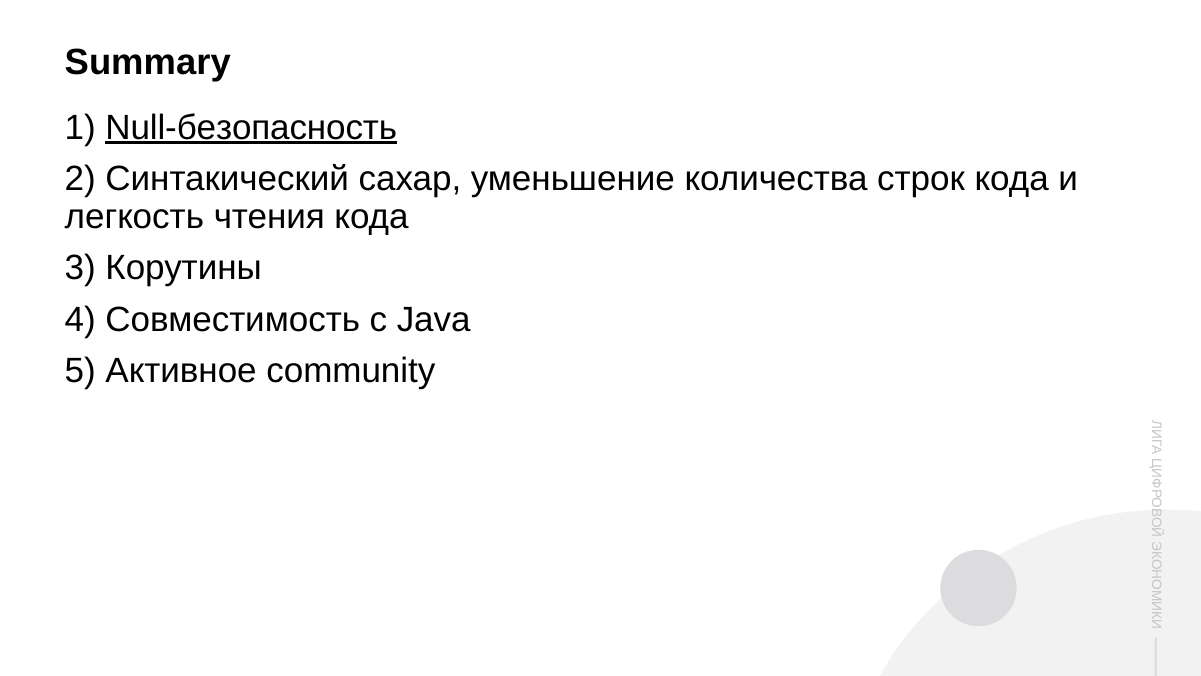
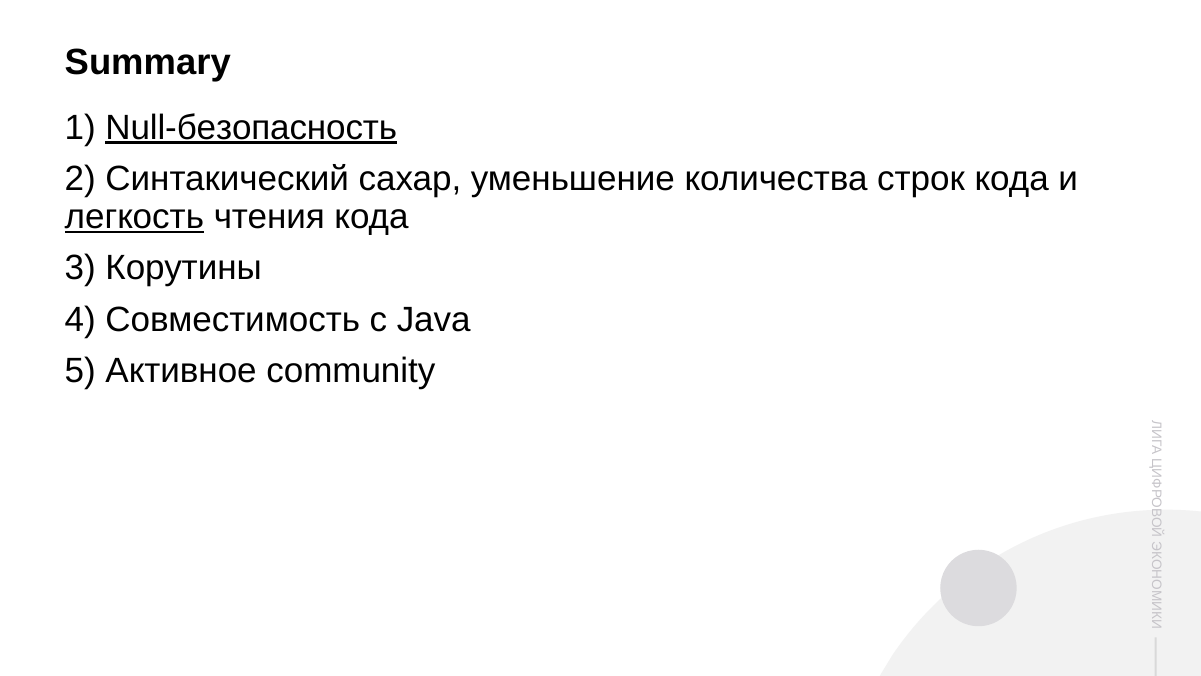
легкость underline: none -> present
